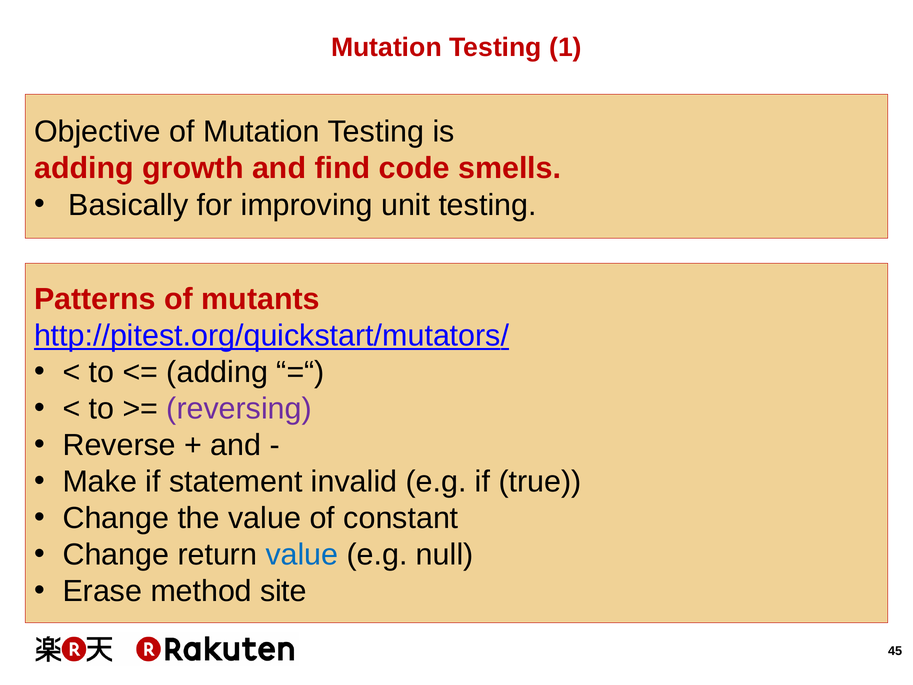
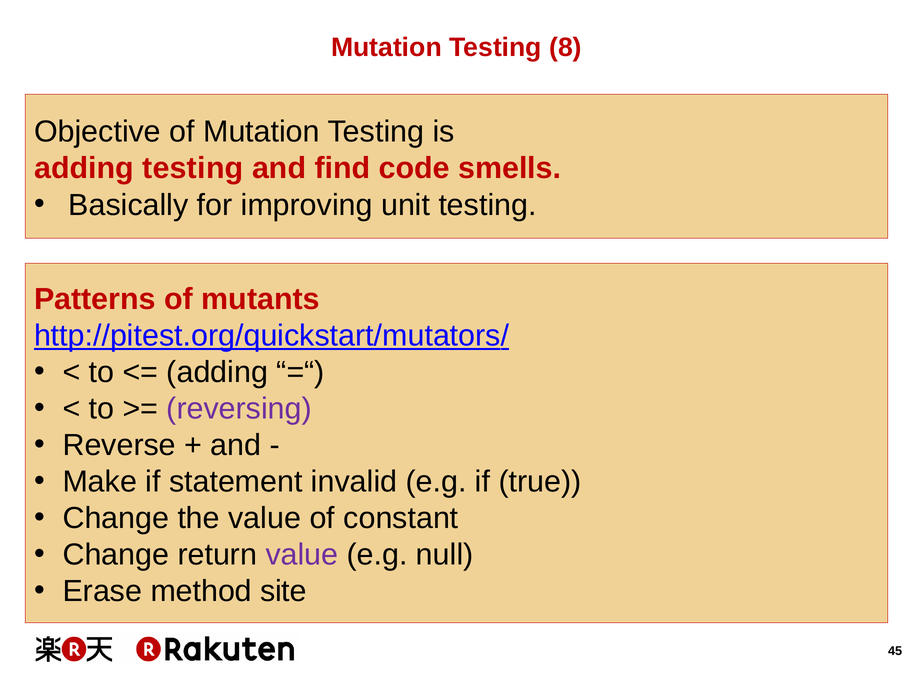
1: 1 -> 8
adding growth: growth -> testing
value at (302, 555) colour: blue -> purple
